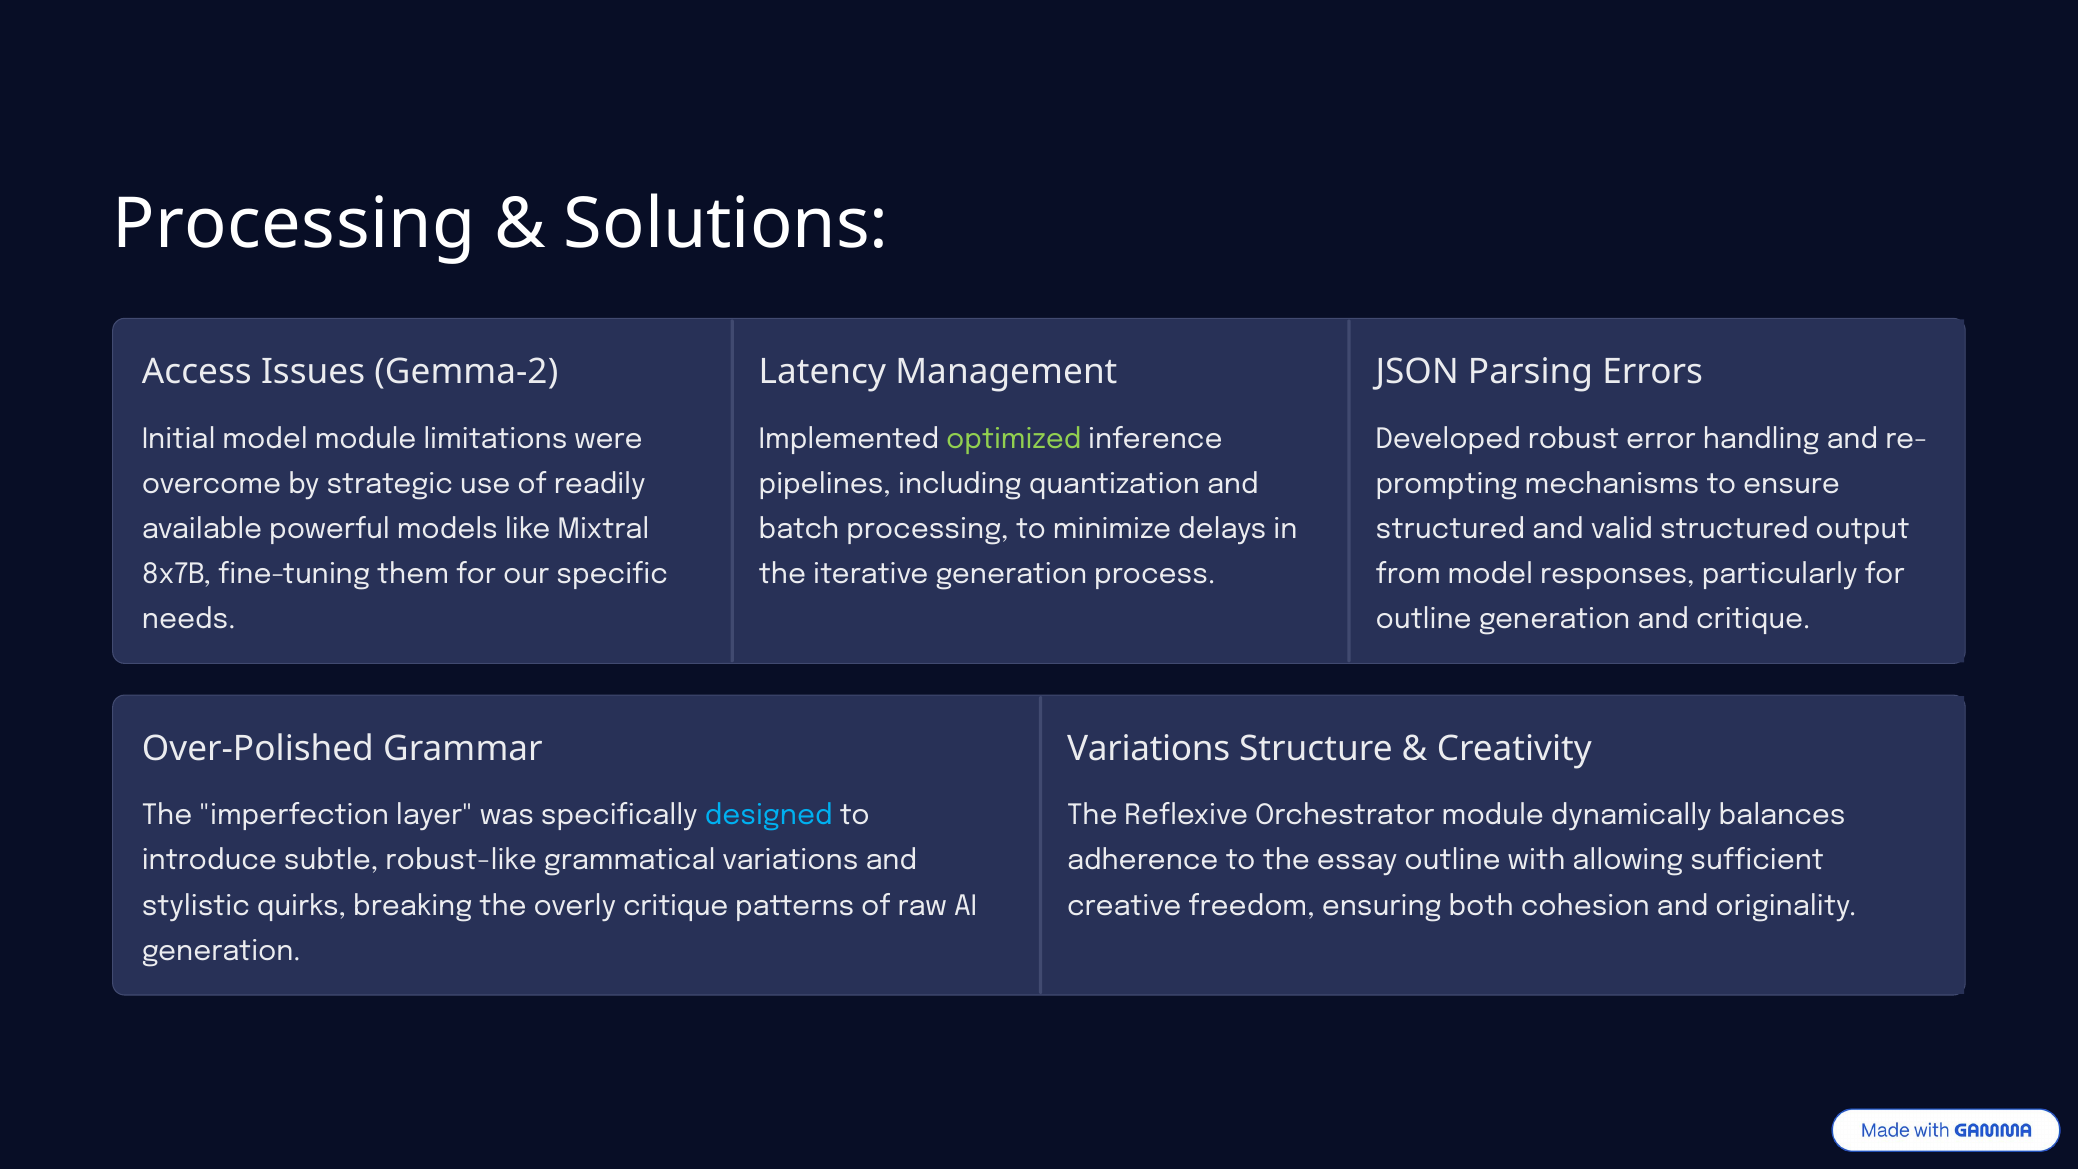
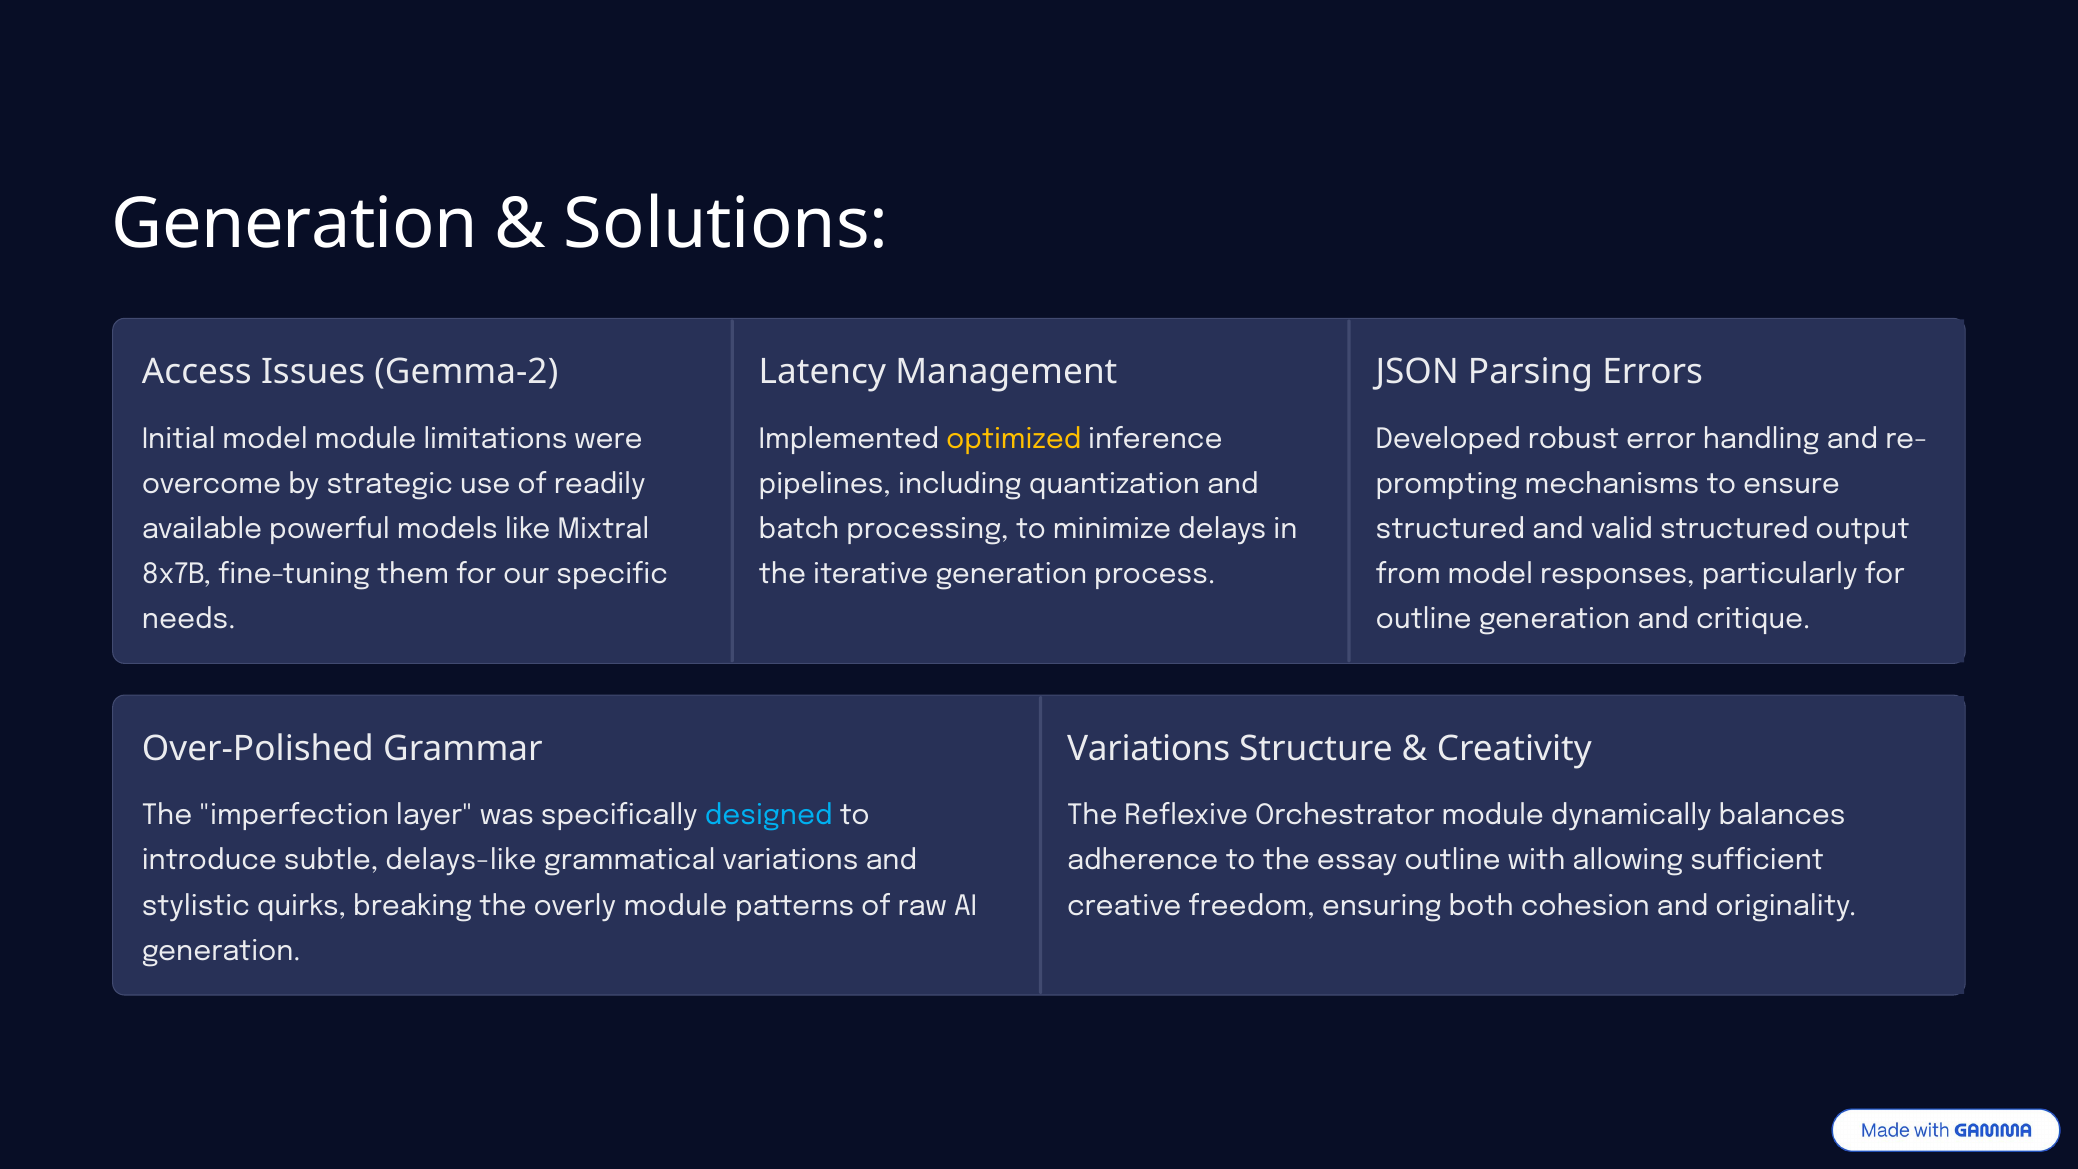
Processing at (294, 224): Processing -> Generation
optimized colour: light green -> yellow
robust-like: robust-like -> delays-like
overly critique: critique -> module
